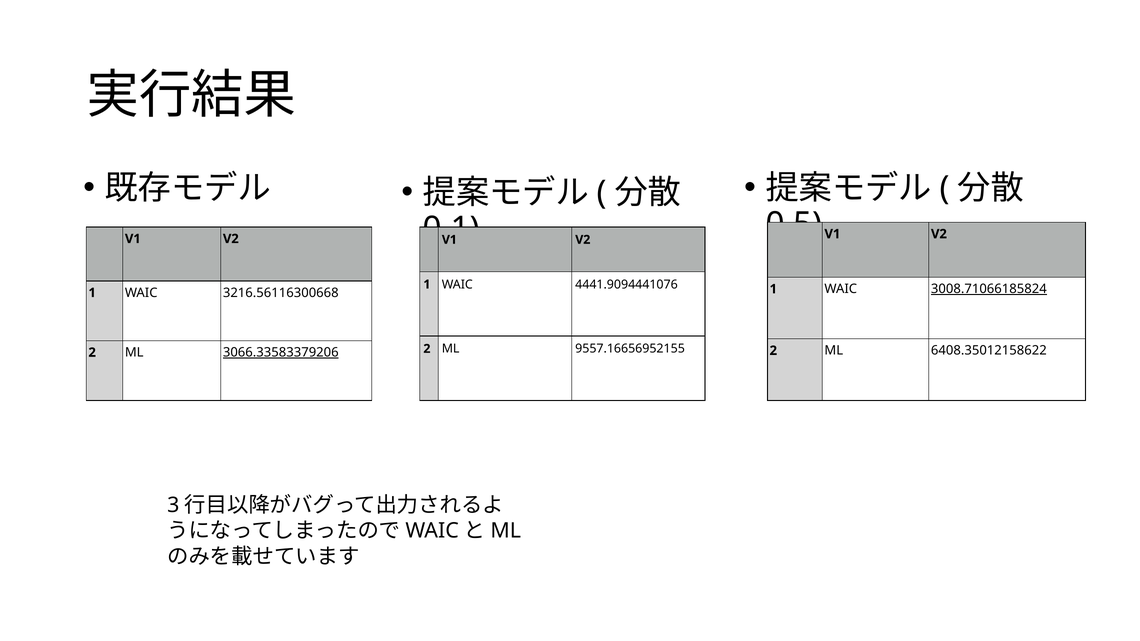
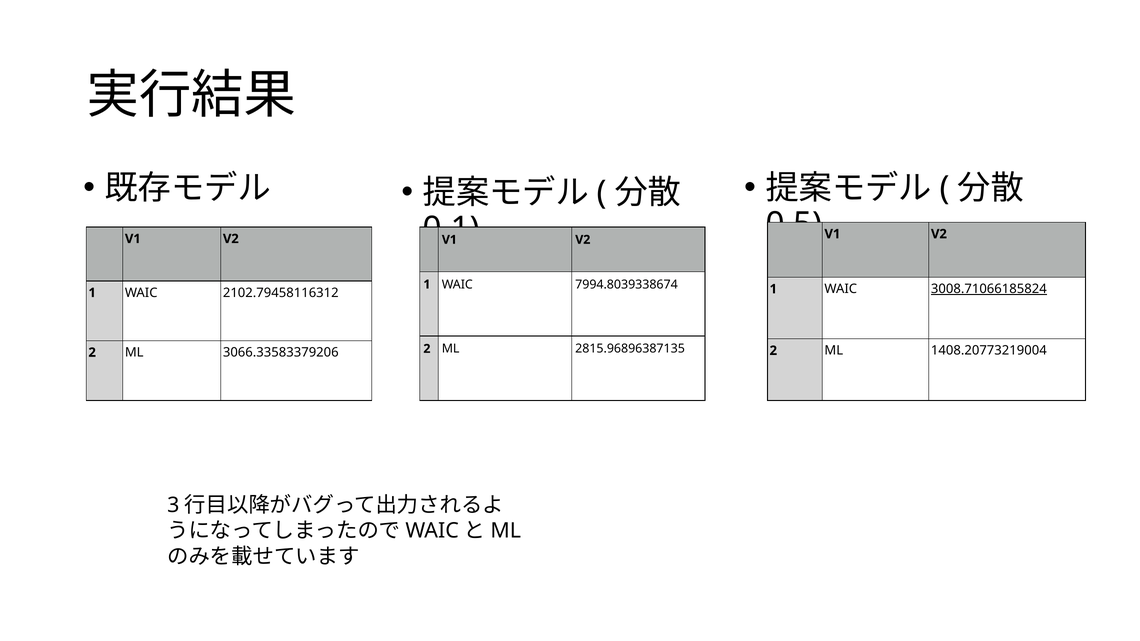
4441.9094441076: 4441.9094441076 -> 7994.8039338674
3216.56116300668: 3216.56116300668 -> 2102.79458116312
9557.16656952155: 9557.16656952155 -> 2815.96896387135
6408.35012158622: 6408.35012158622 -> 1408.20773219004
3066.33583379206 underline: present -> none
